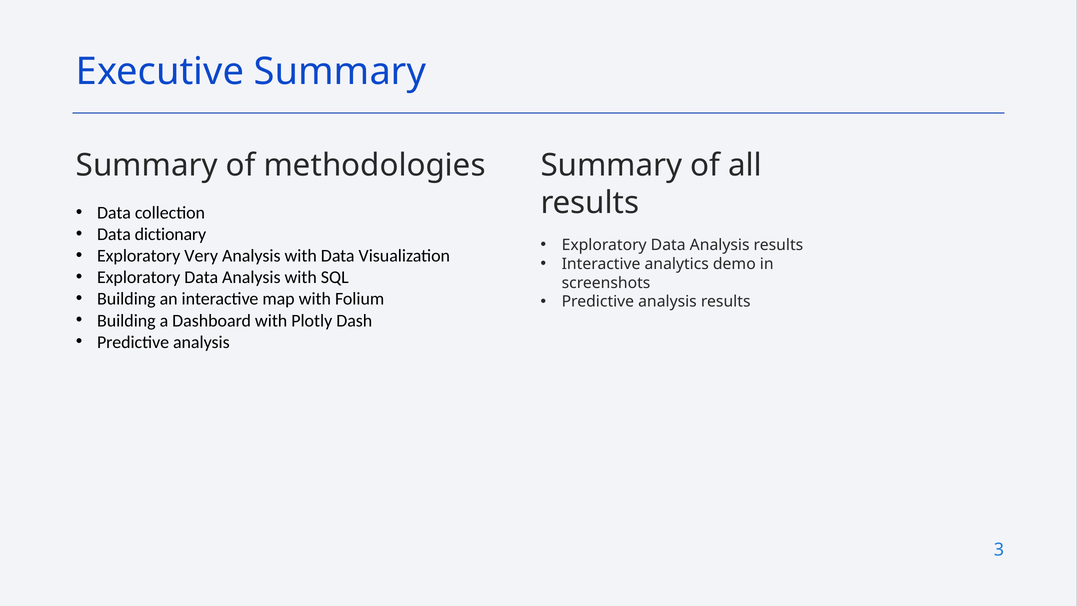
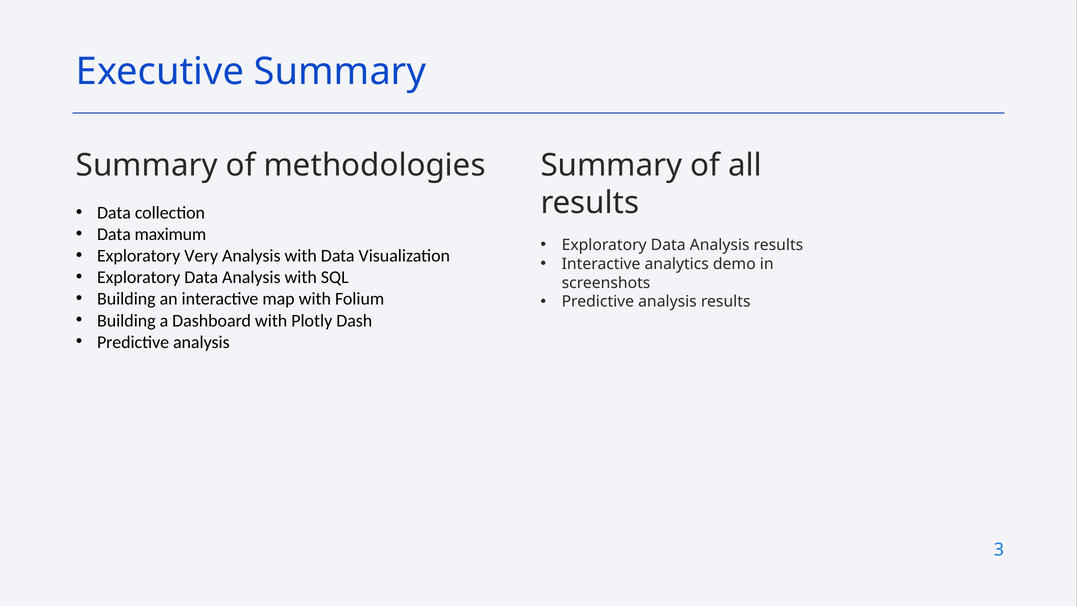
dictionary: dictionary -> maximum
